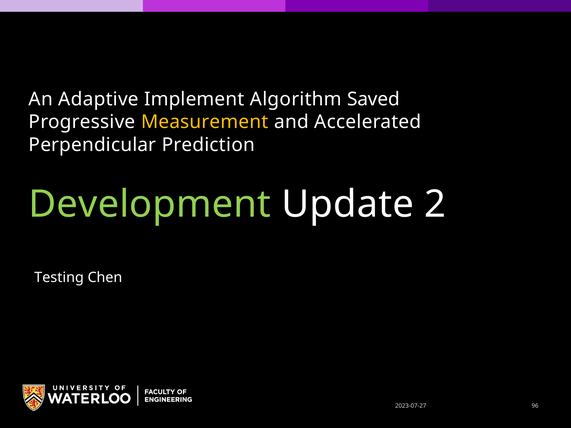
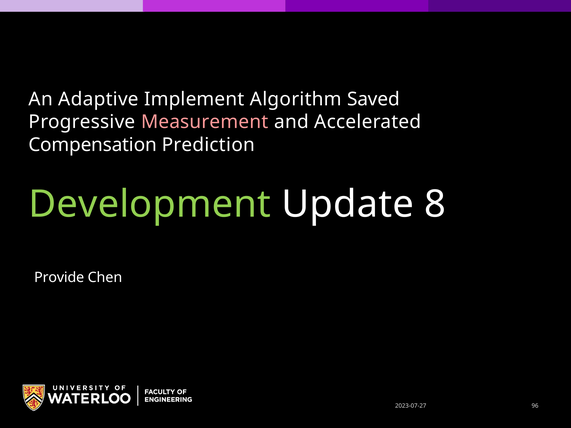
Measurement colour: yellow -> pink
Perpendicular: Perpendicular -> Compensation
2: 2 -> 8
Testing: Testing -> Provide
